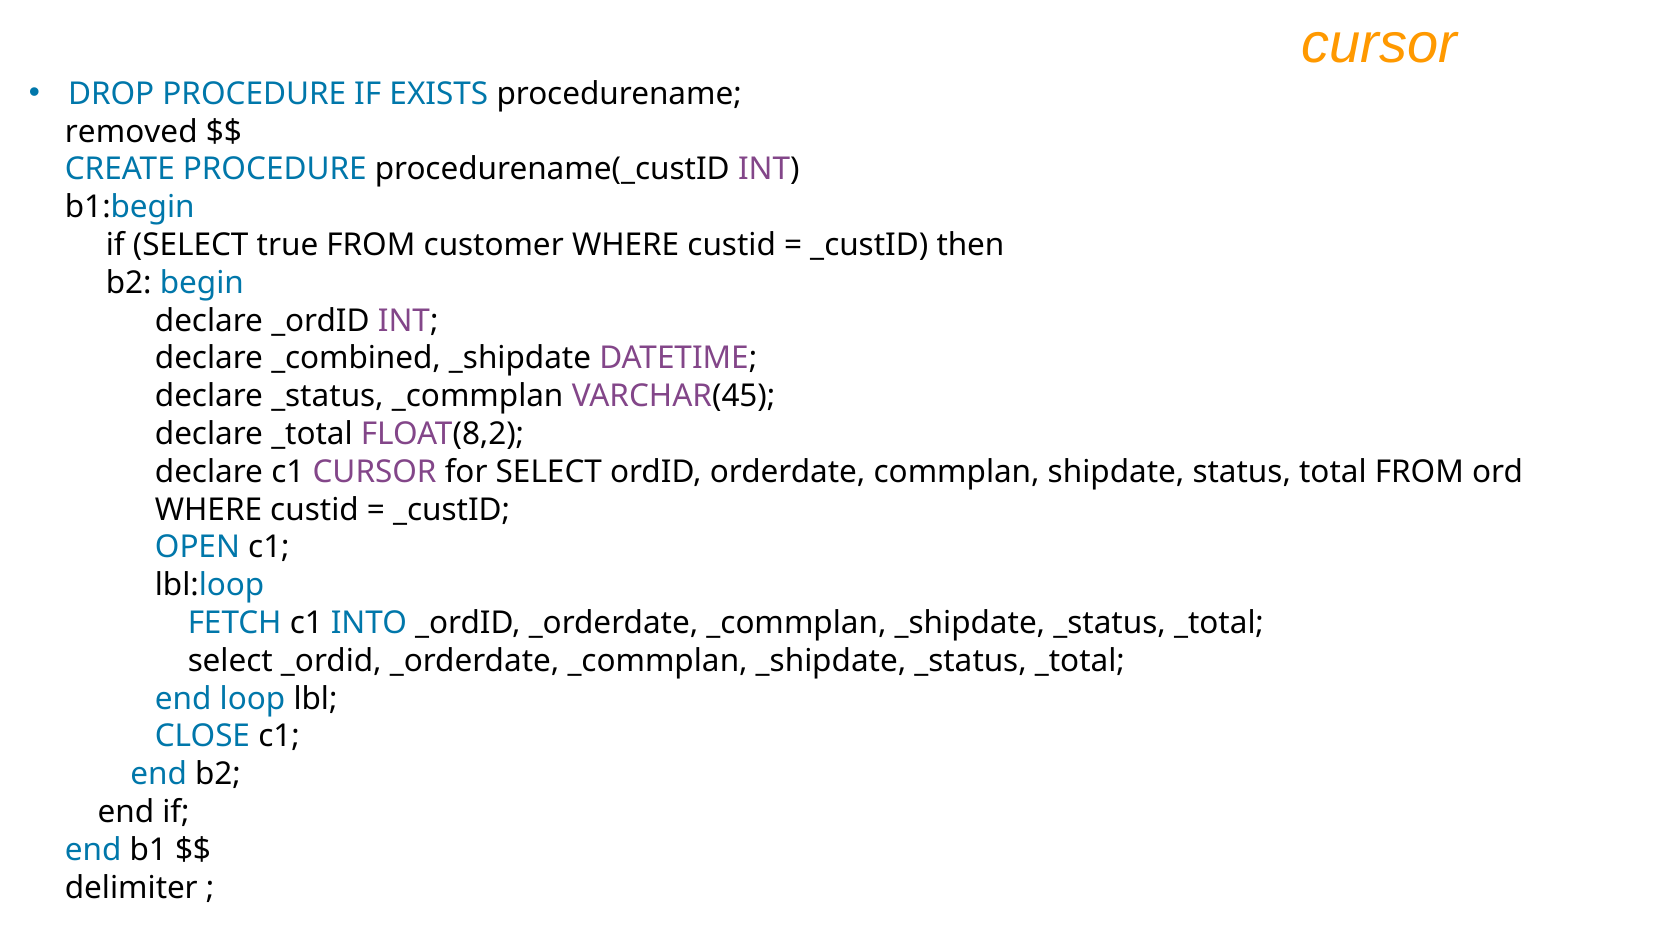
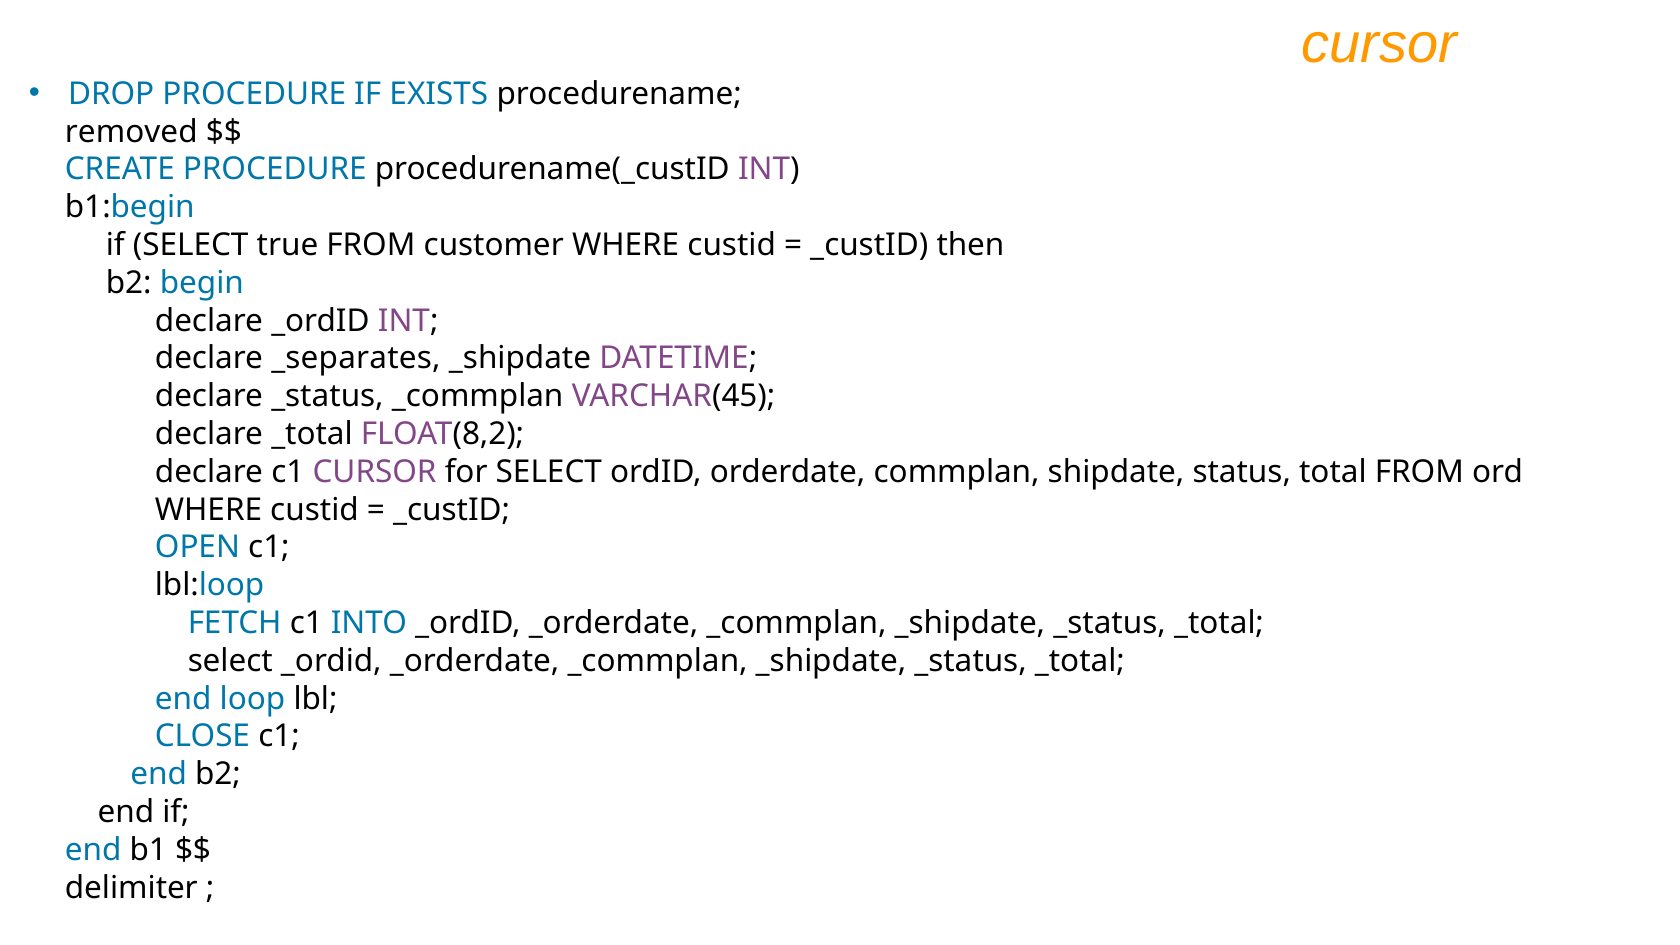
_combined: _combined -> _separates
